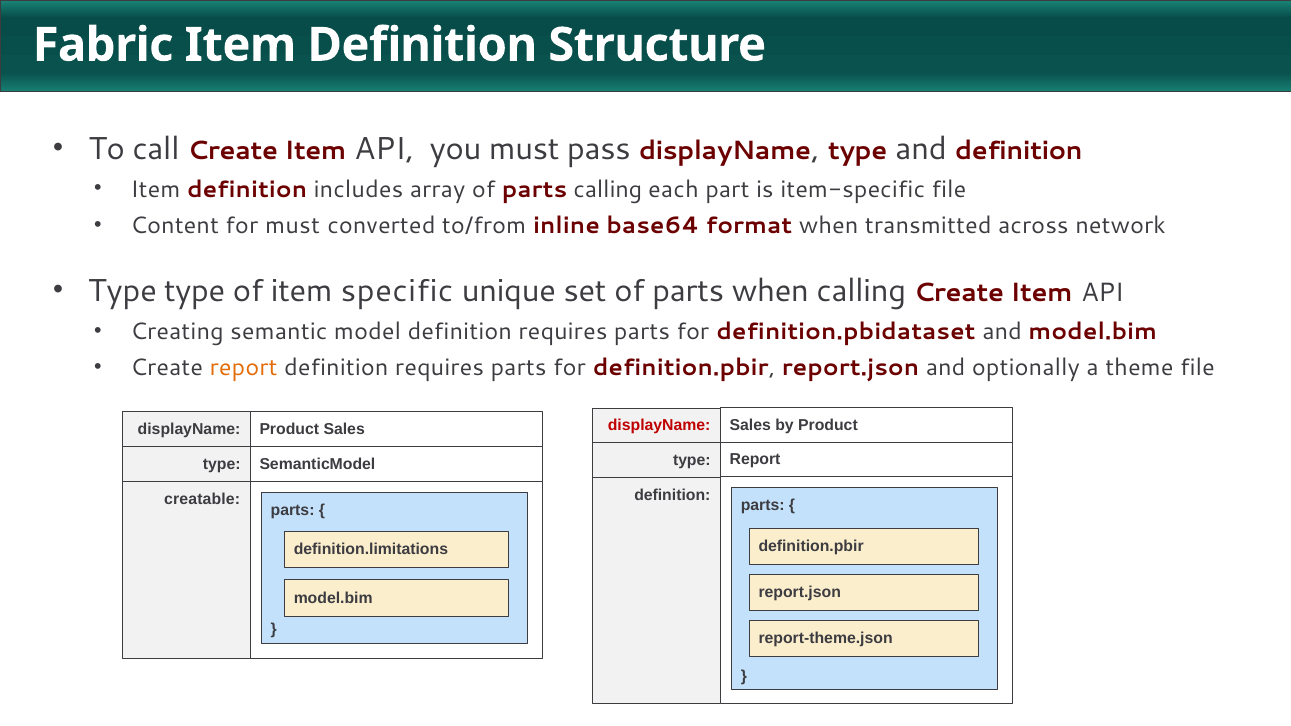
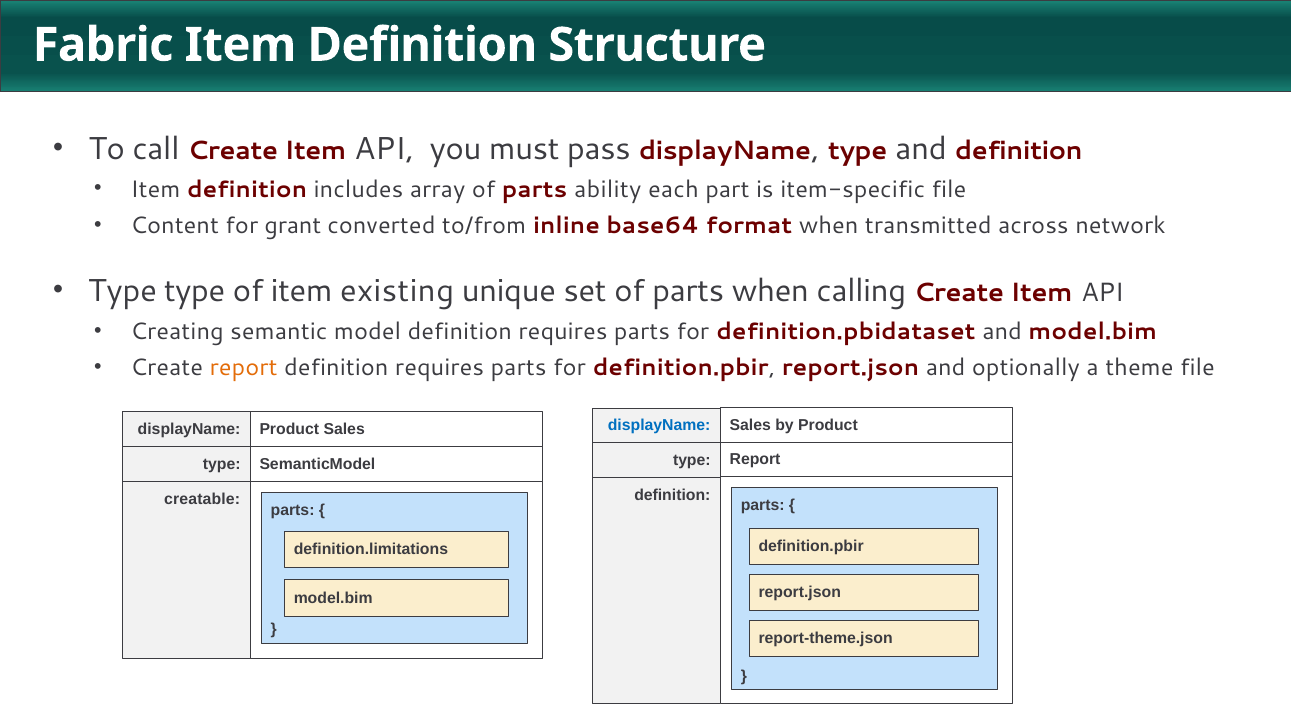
parts calling: calling -> ability
for must: must -> grant
specific: specific -> existing
displayName at (659, 425) colour: red -> blue
